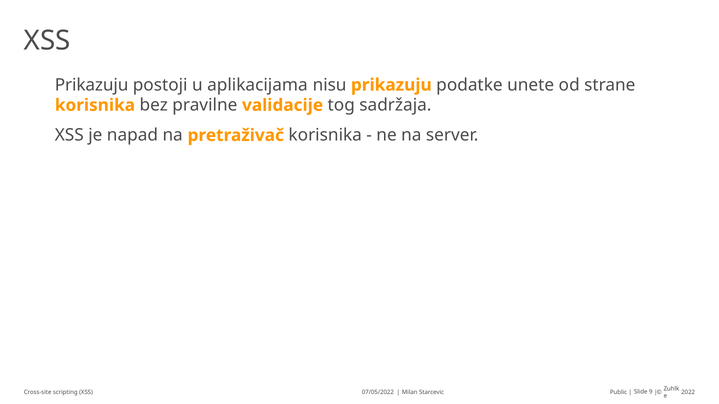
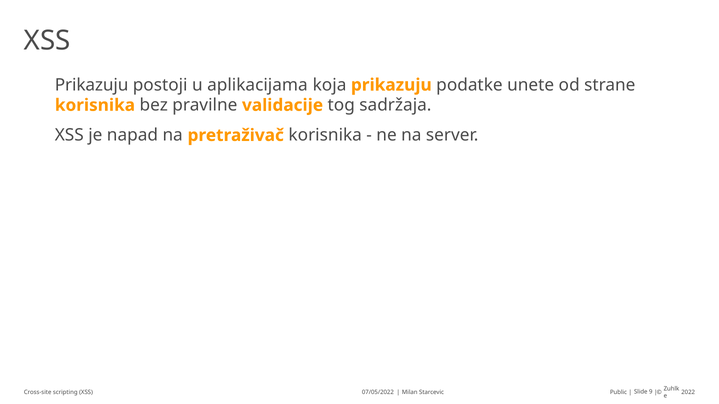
nisu: nisu -> koja
